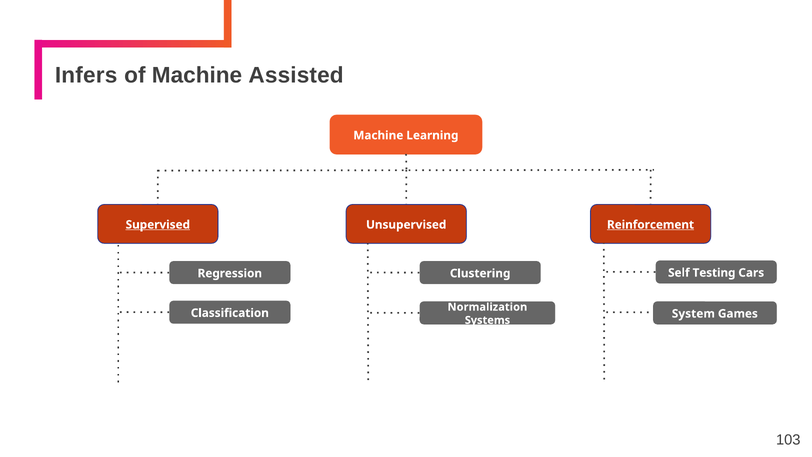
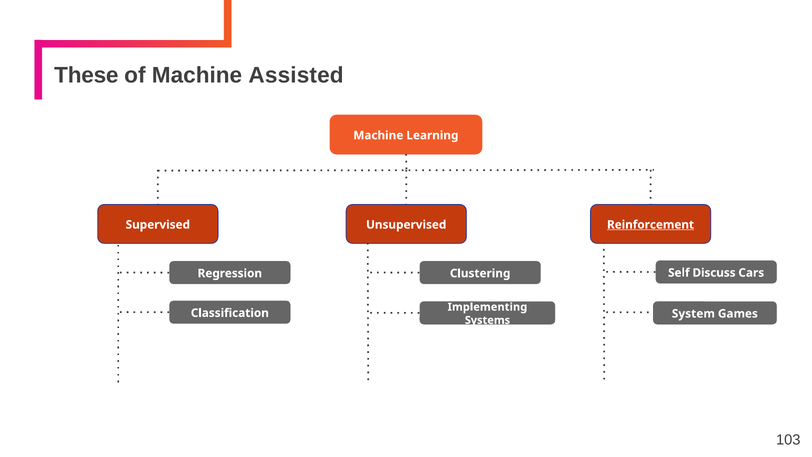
Infers: Infers -> These
Supervised underline: present -> none
Testing: Testing -> Discuss
Normalization: Normalization -> Implementing
